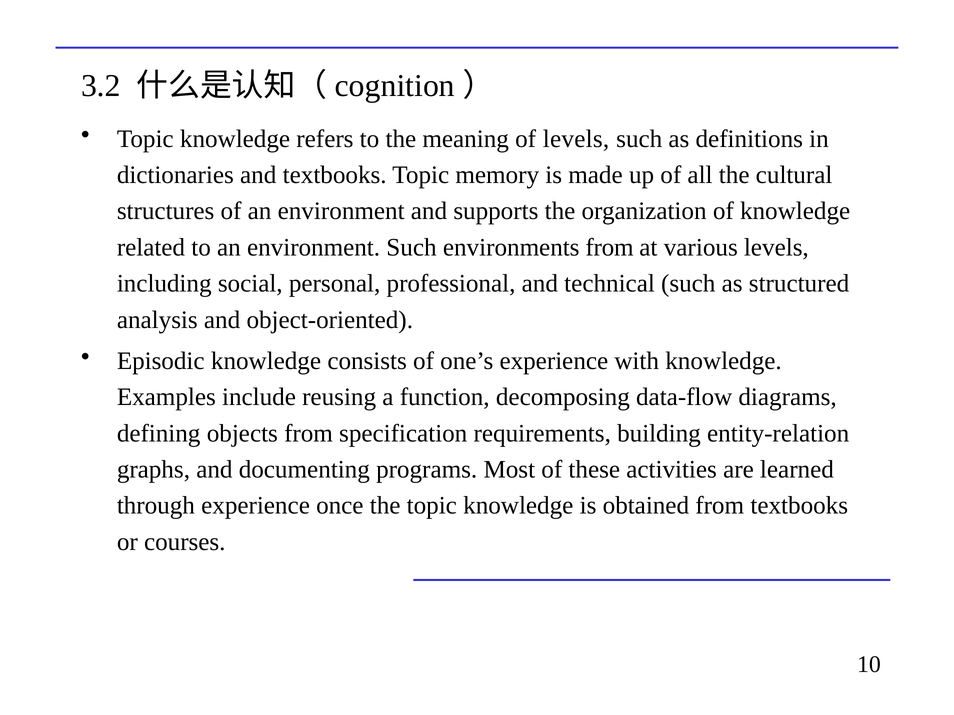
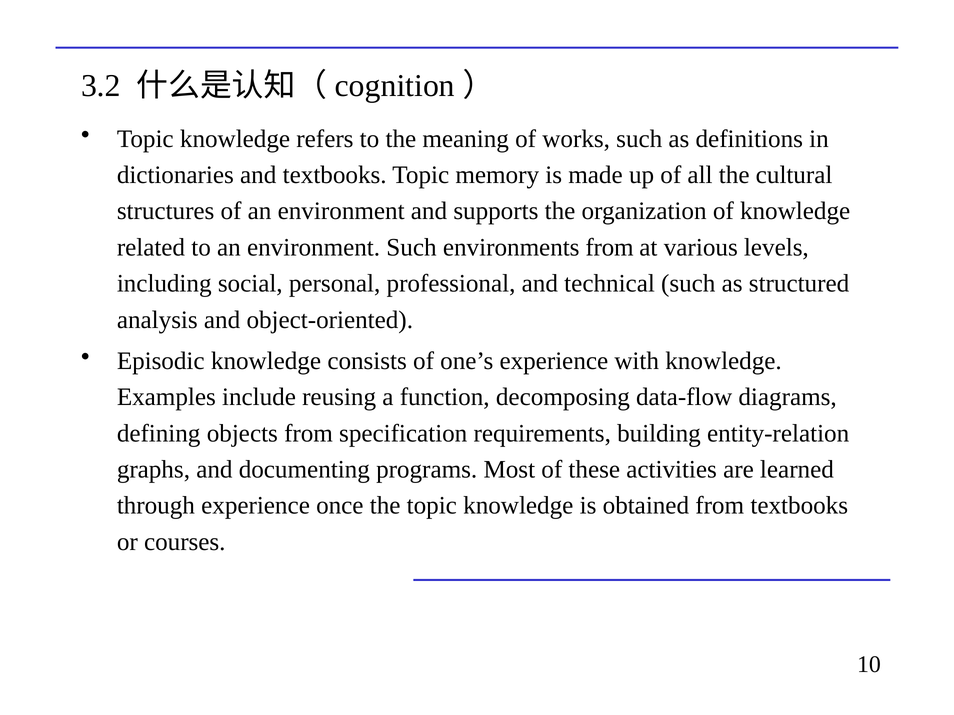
of levels: levels -> works
